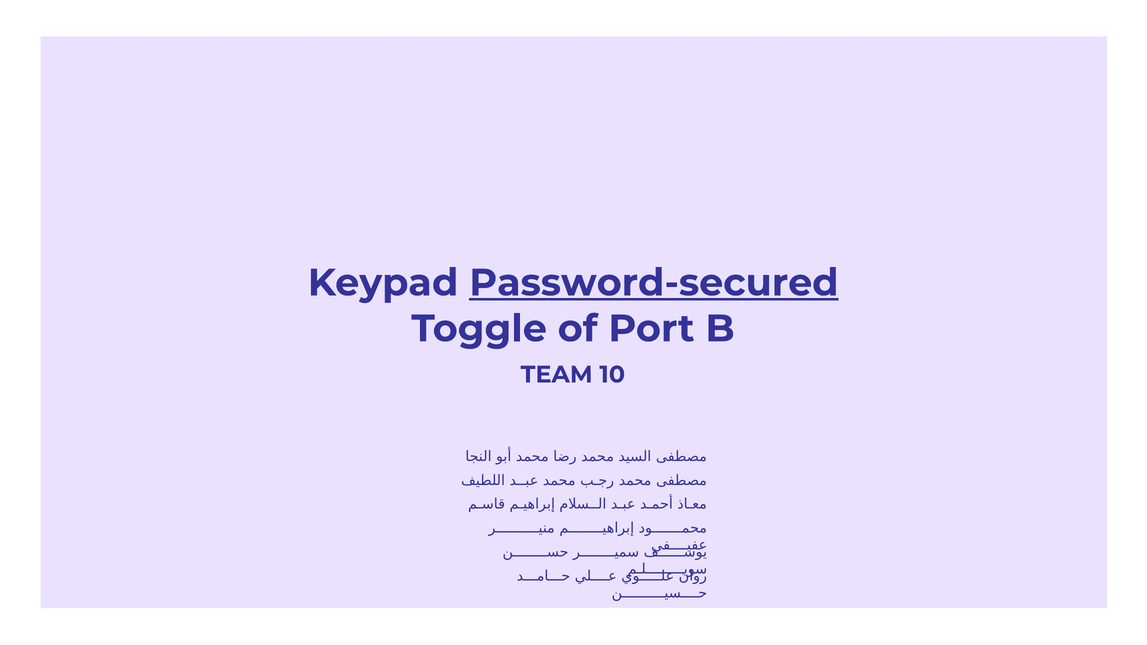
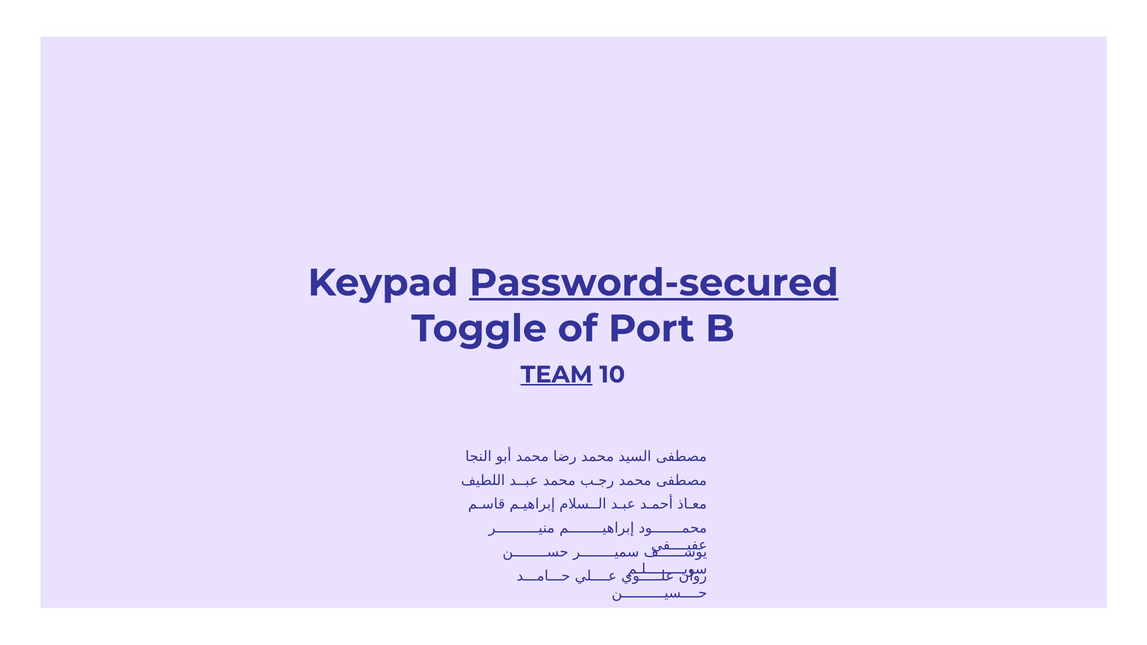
TEAM underline: none -> present
